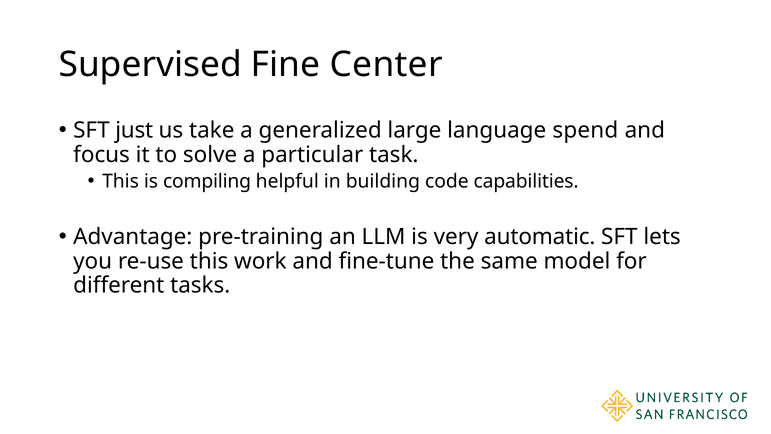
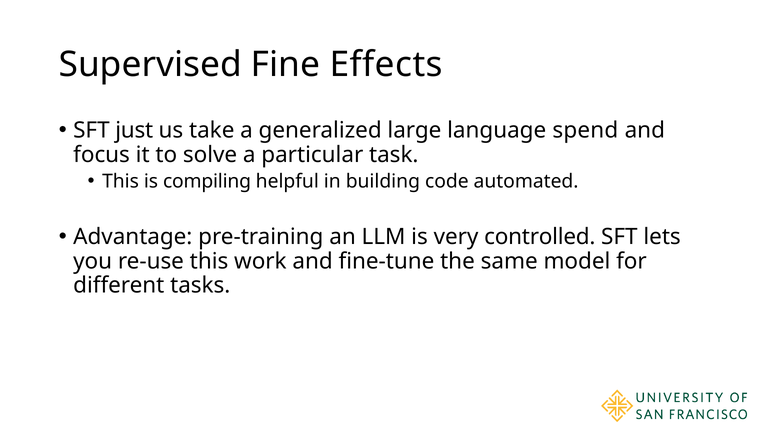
Center: Center -> Effects
capabilities: capabilities -> automated
automatic: automatic -> controlled
